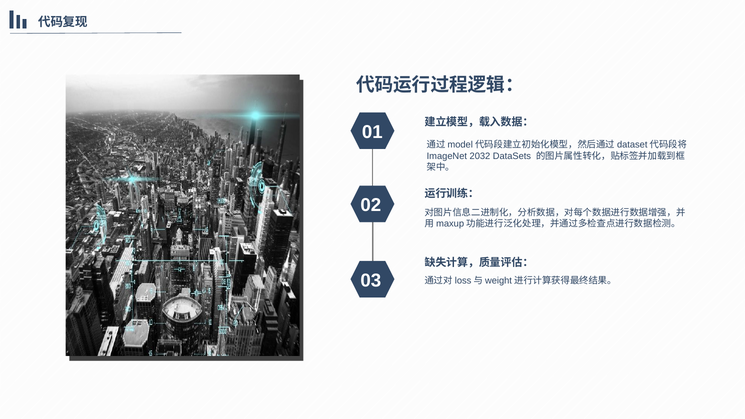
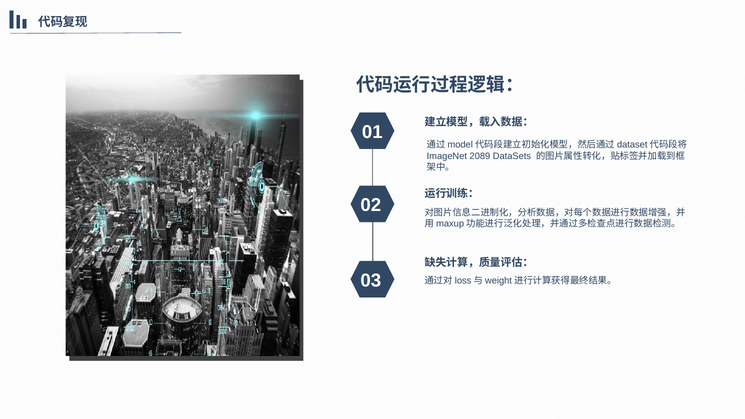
2032: 2032 -> 2089
